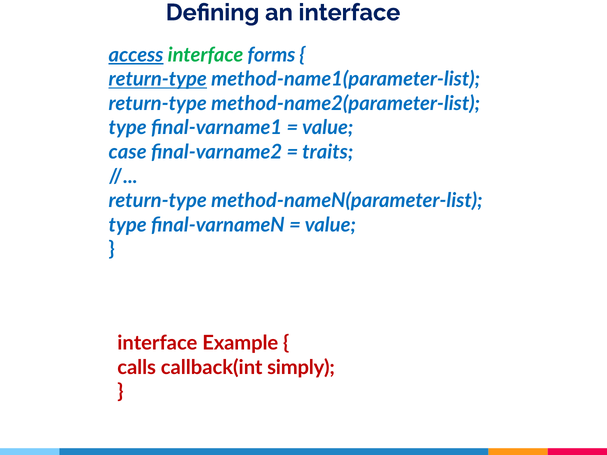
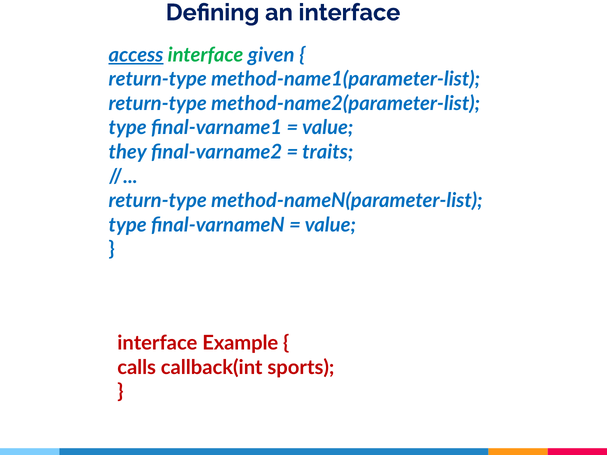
forms: forms -> given
return-type at (158, 79) underline: present -> none
case: case -> they
simply: simply -> sports
